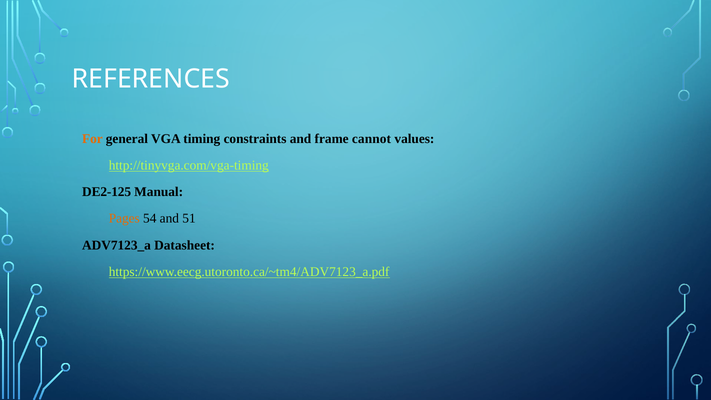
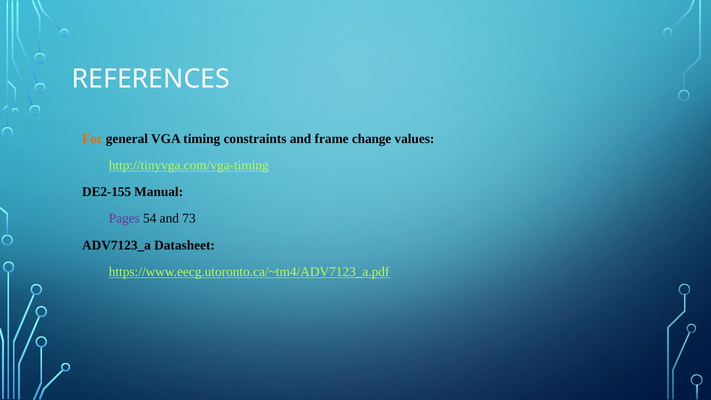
cannot: cannot -> change
DE2-125: DE2-125 -> DE2-155
Pages colour: orange -> purple
51: 51 -> 73
